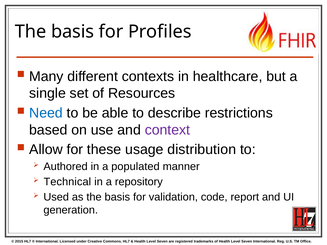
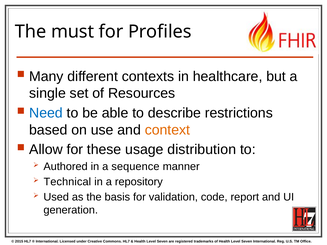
basis at (73, 32): basis -> must
context colour: purple -> orange
populated: populated -> sequence
